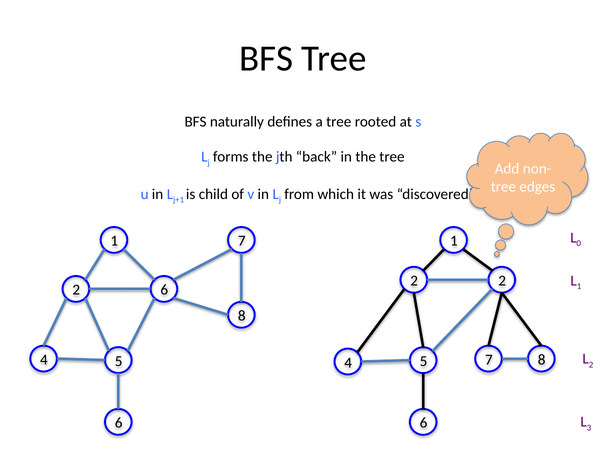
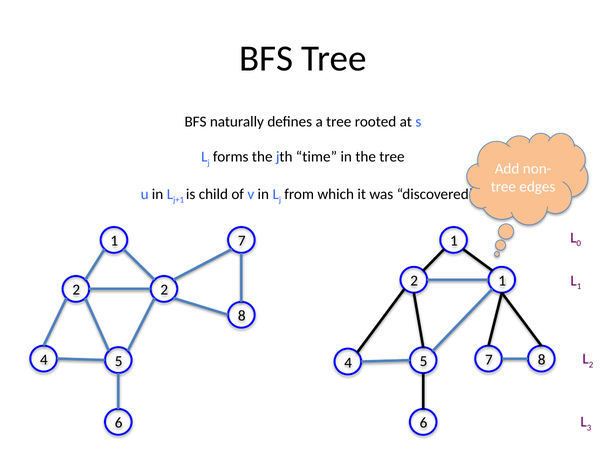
back: back -> time
2 2: 2 -> 1
6 at (164, 290): 6 -> 2
